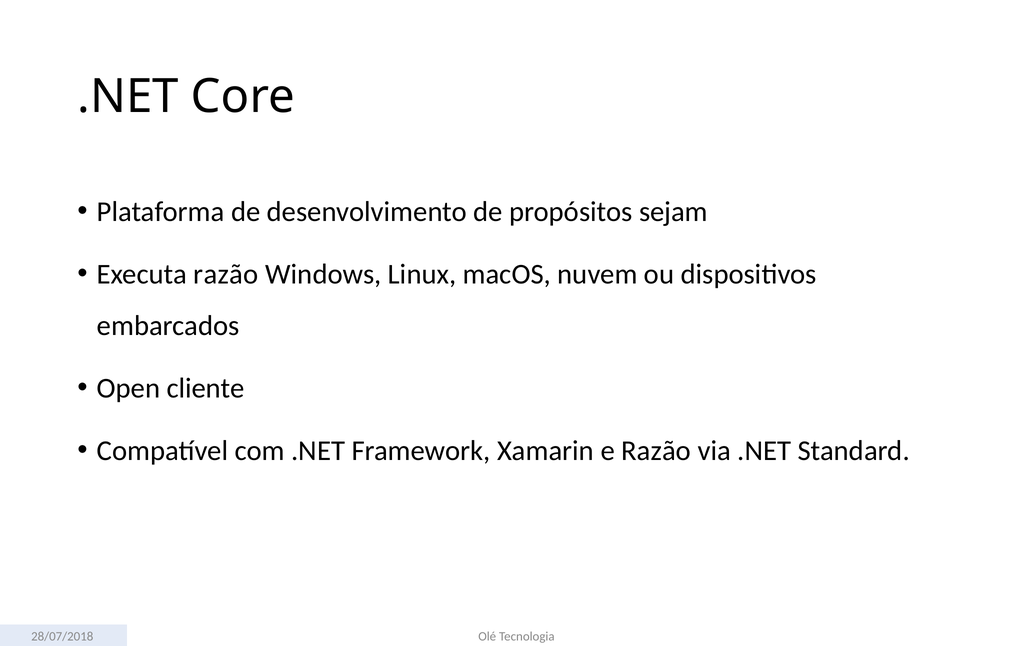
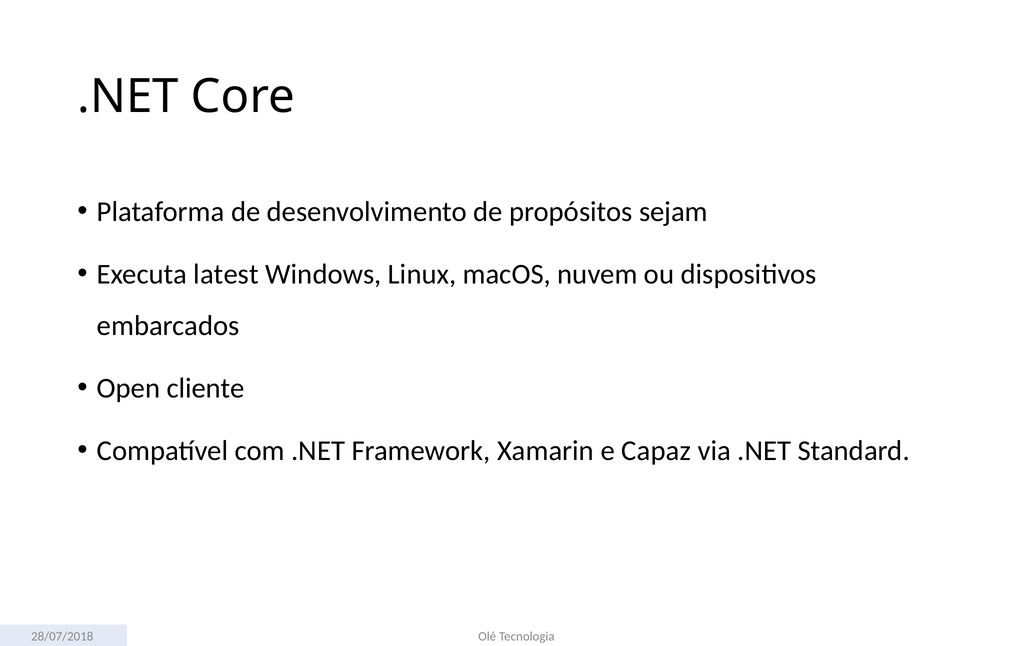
Executa razão: razão -> latest
e Razão: Razão -> Capaz
